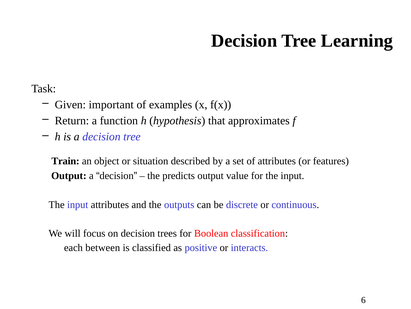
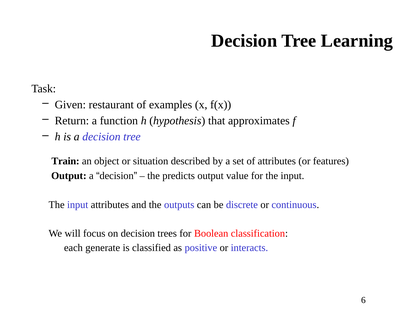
important: important -> restaurant
between: between -> generate
